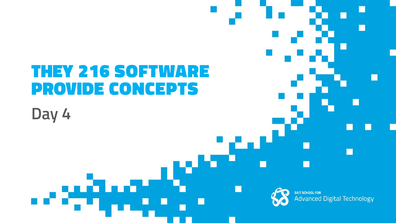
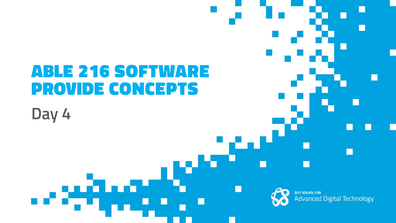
THEY: THEY -> ABLE
